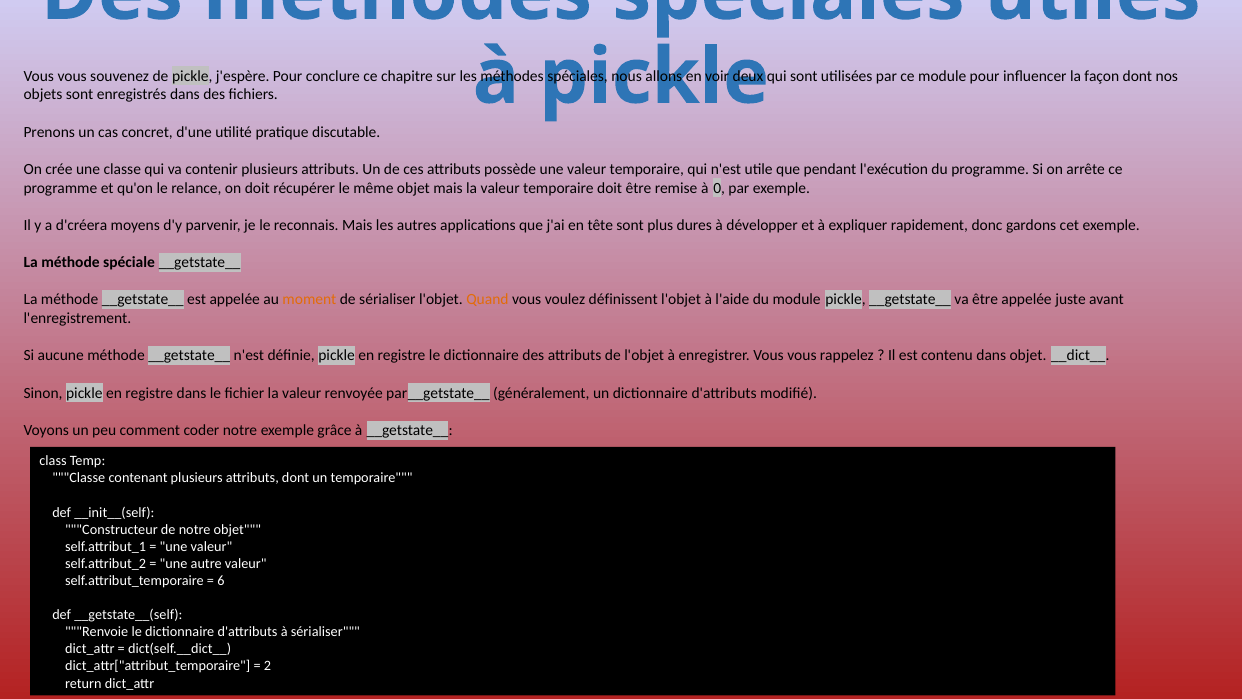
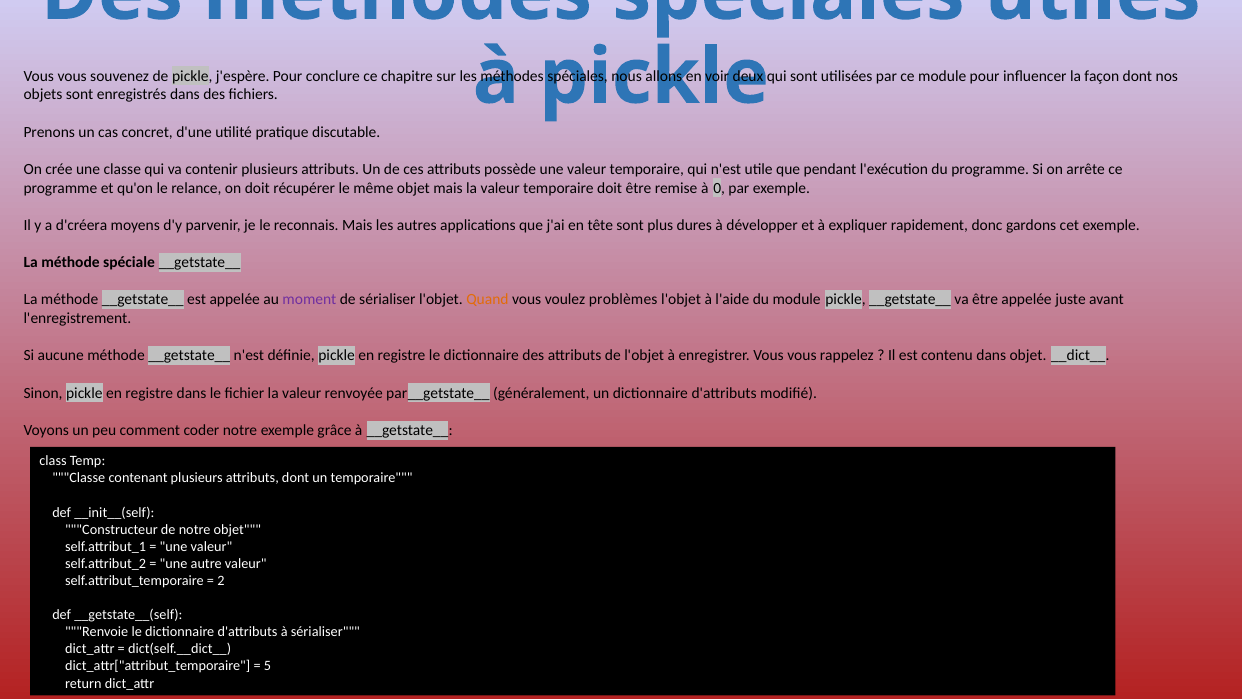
moment colour: orange -> purple
définissent: définissent -> problèmes
6: 6 -> 2
2: 2 -> 5
